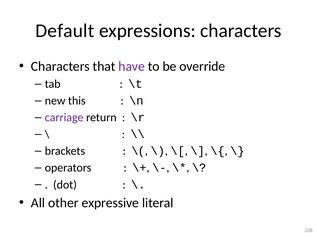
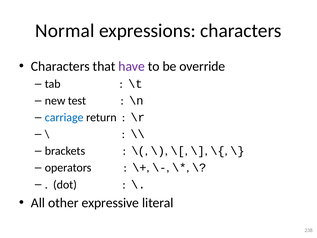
Default: Default -> Normal
this: this -> test
carriage colour: purple -> blue
